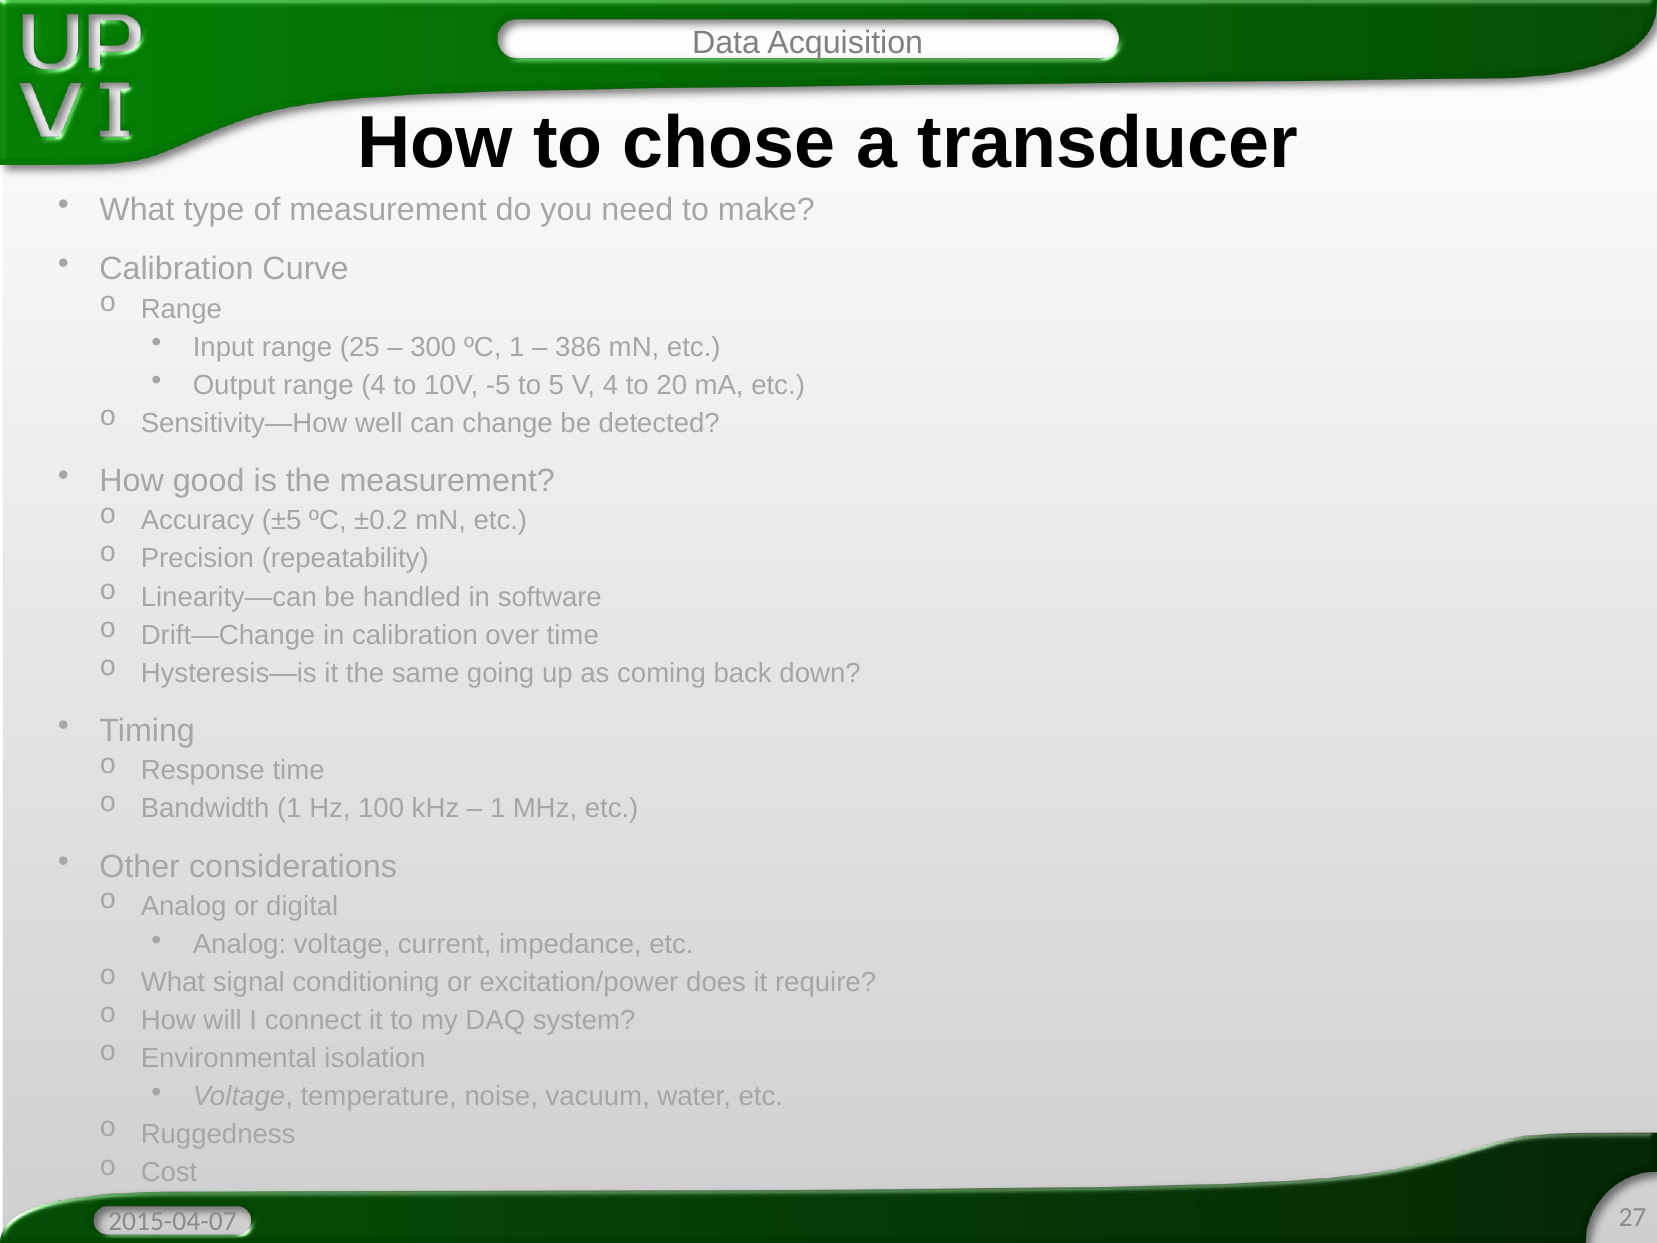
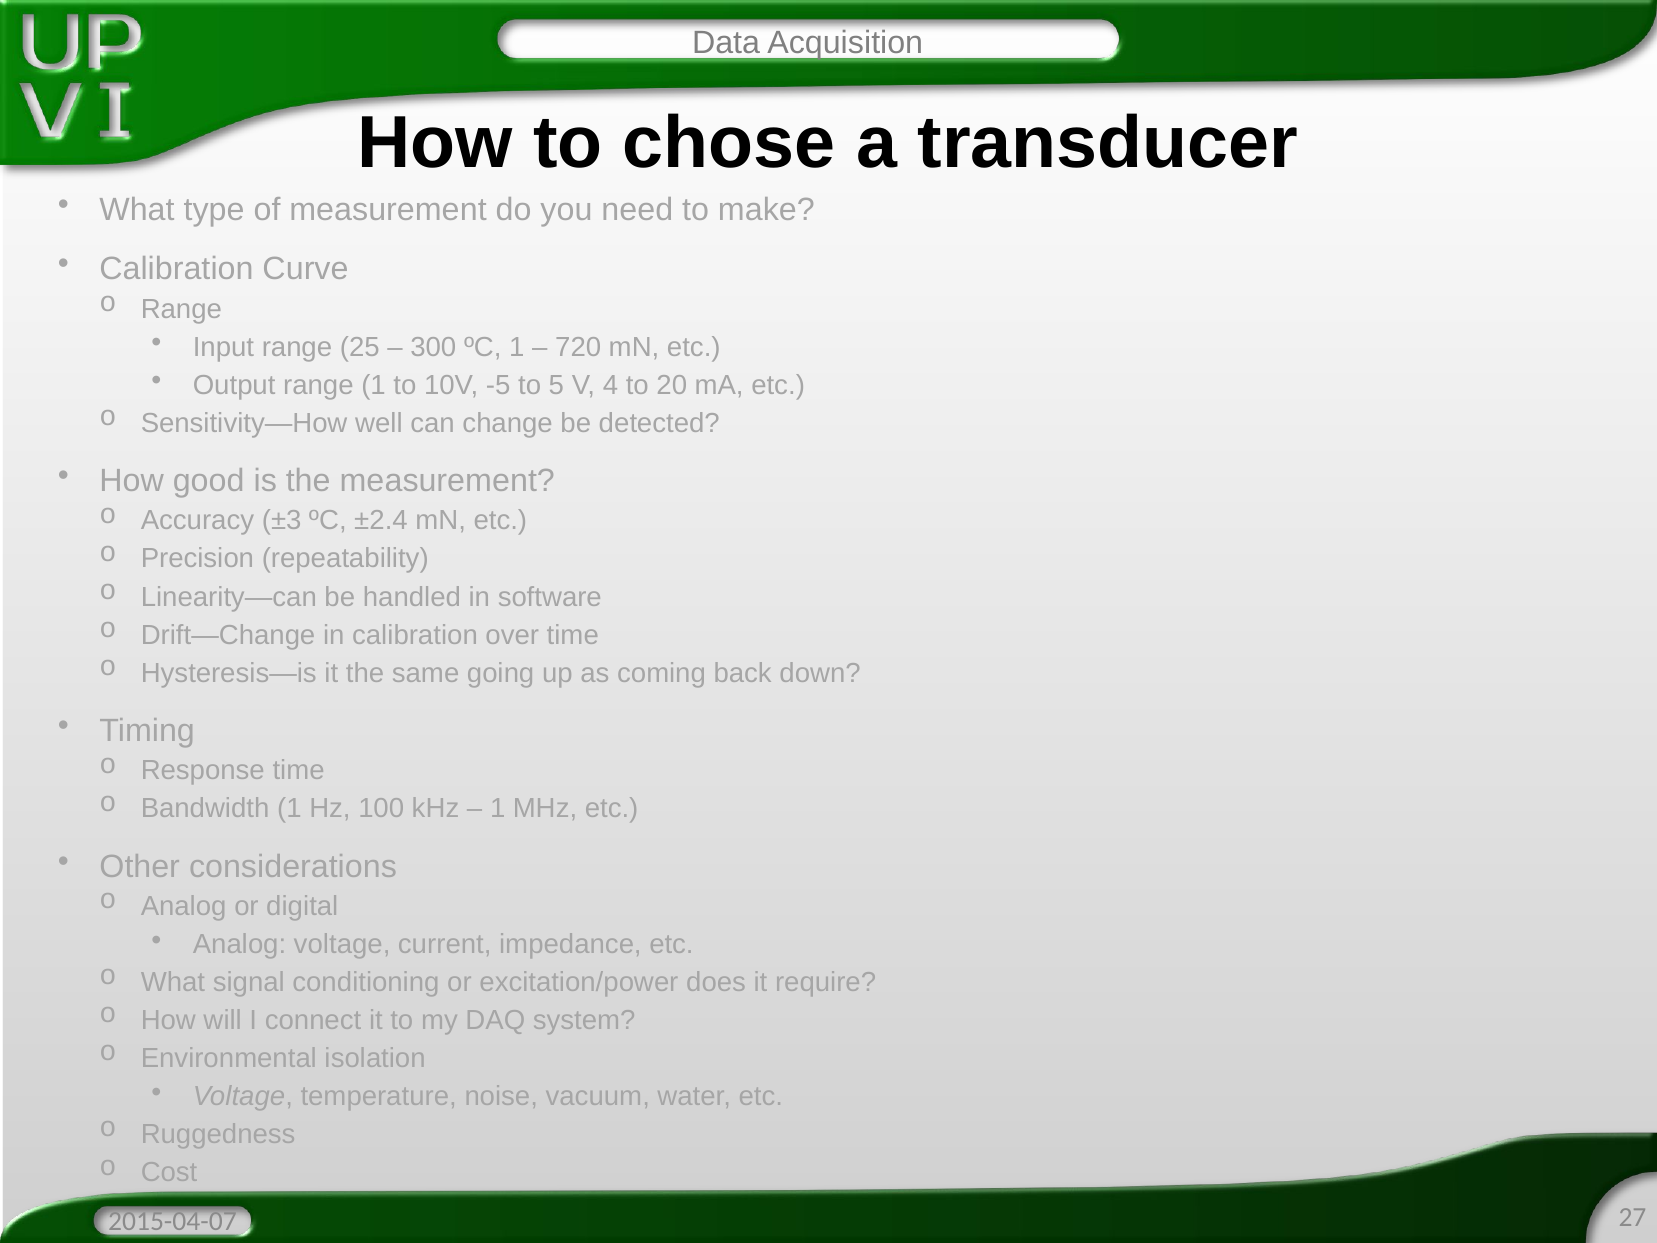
386: 386 -> 720
range 4: 4 -> 1
±5: ±5 -> ±3
±0.2: ±0.2 -> ±2.4
